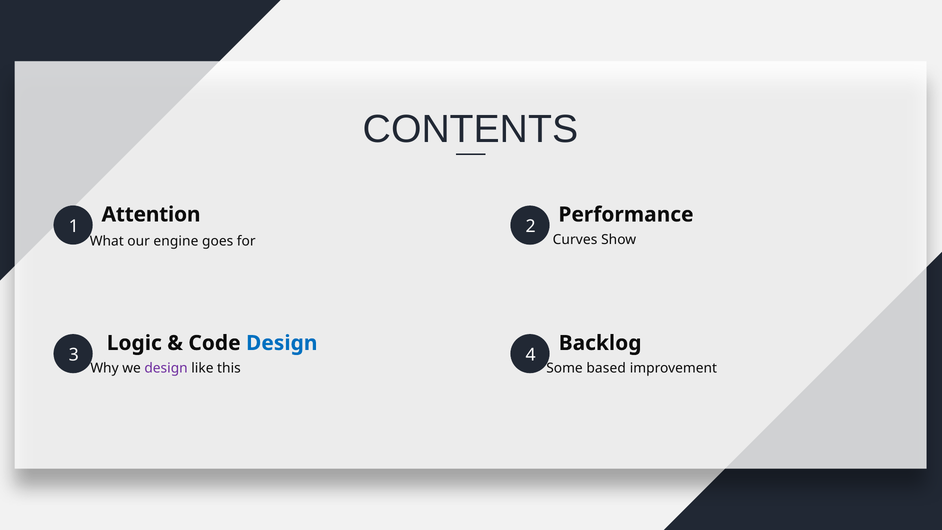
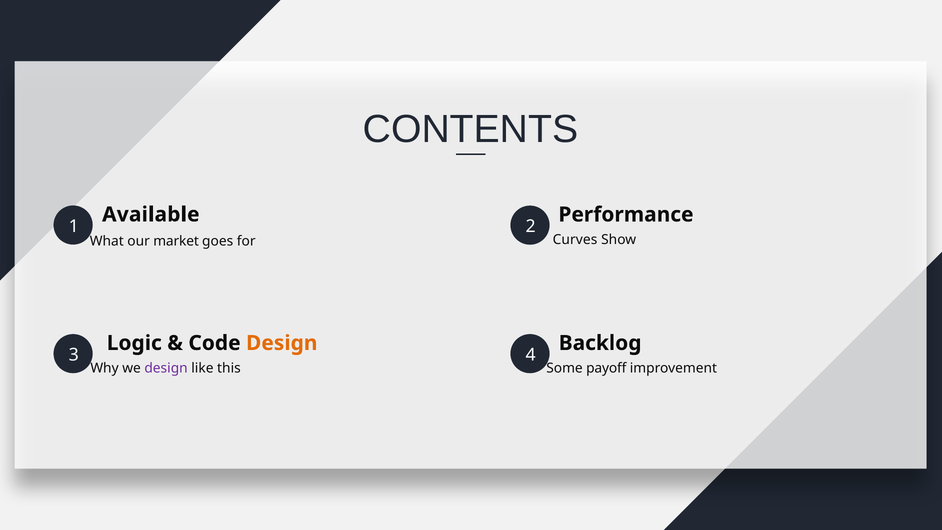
Attention: Attention -> Available
engine: engine -> market
Design at (282, 343) colour: blue -> orange
based: based -> payoff
